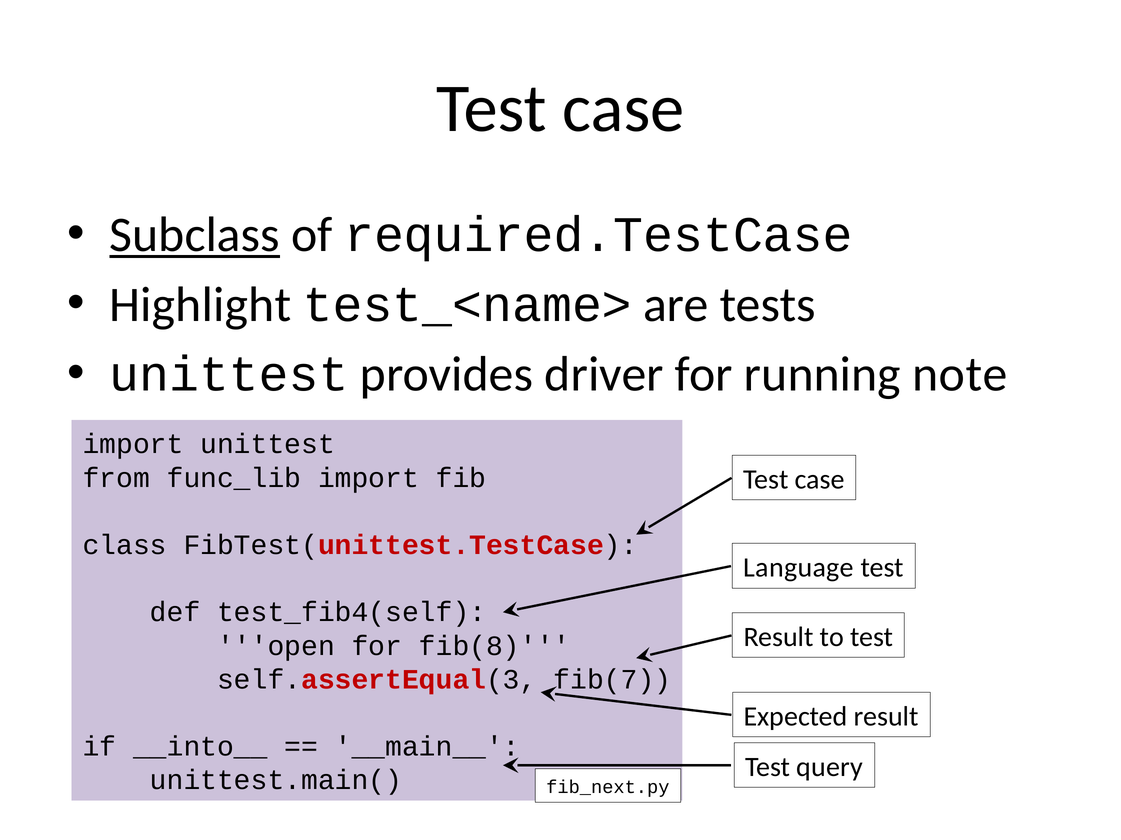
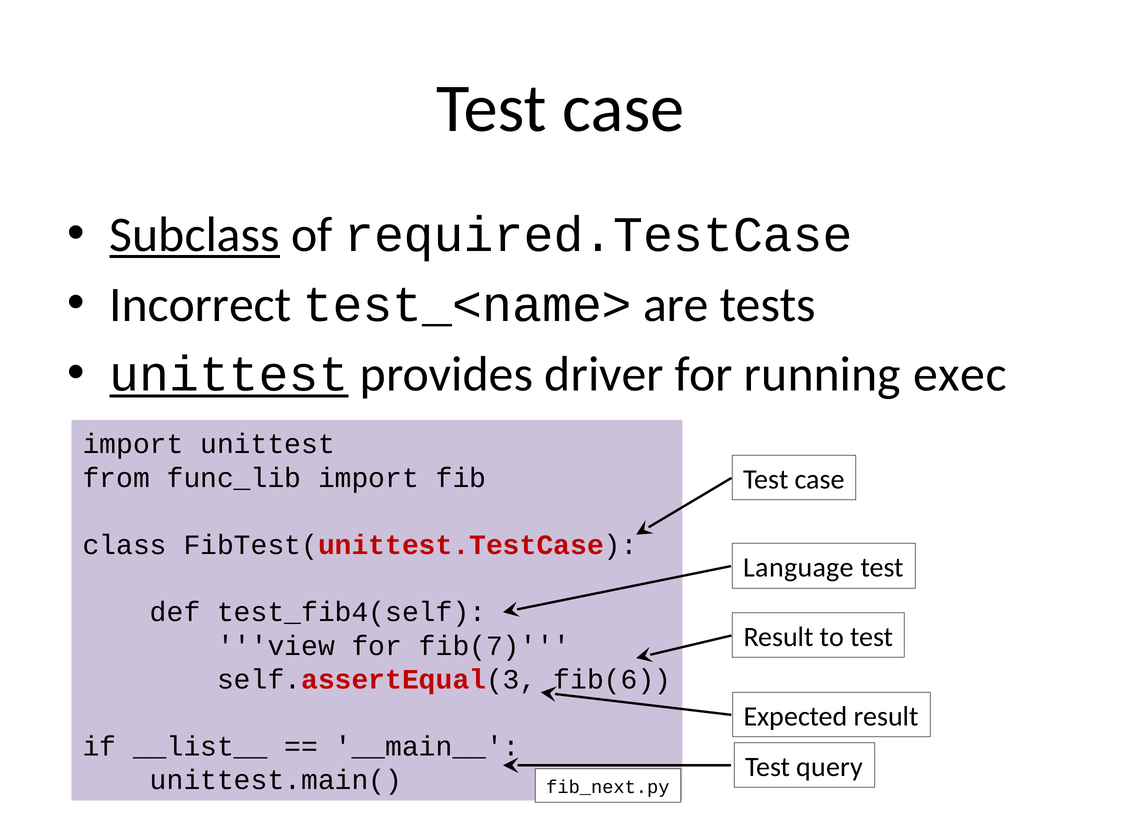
Highlight: Highlight -> Incorrect
unittest at (229, 375) underline: none -> present
note: note -> exec
open: open -> view
fib(8: fib(8 -> fib(7
fib(7: fib(7 -> fib(6
__into__: __into__ -> __list__
